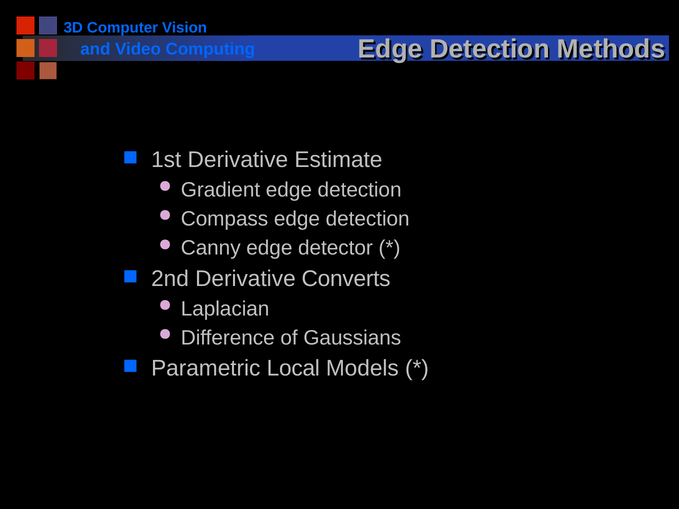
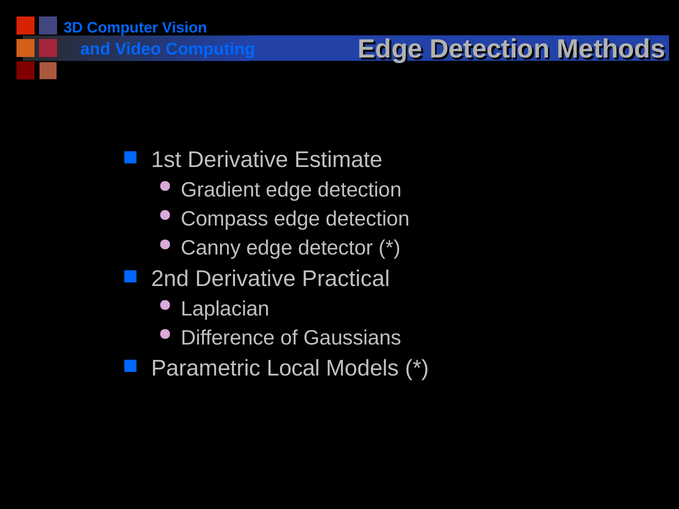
Converts: Converts -> Practical
